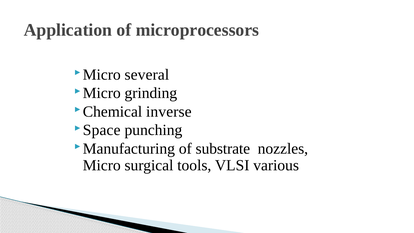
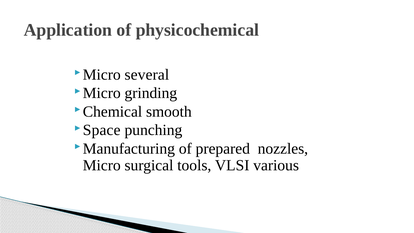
microprocessors: microprocessors -> physicochemical
inverse: inverse -> smooth
substrate: substrate -> prepared
